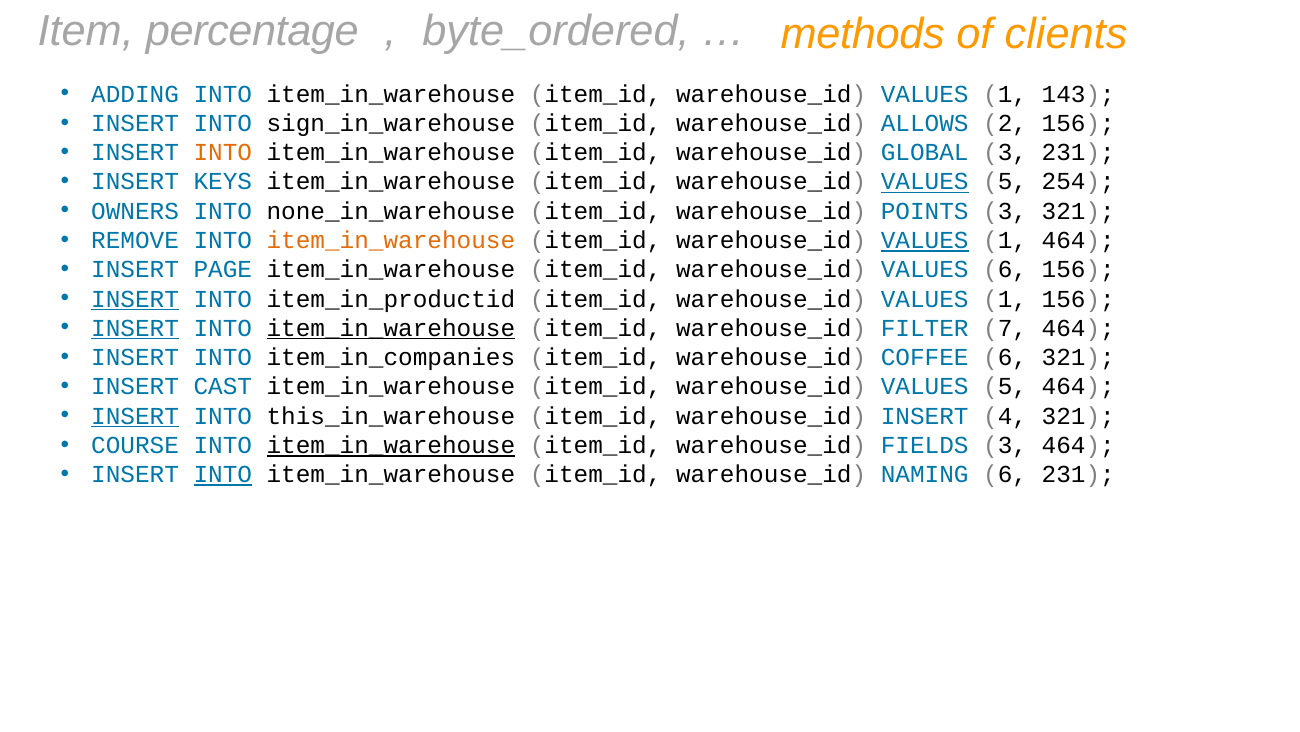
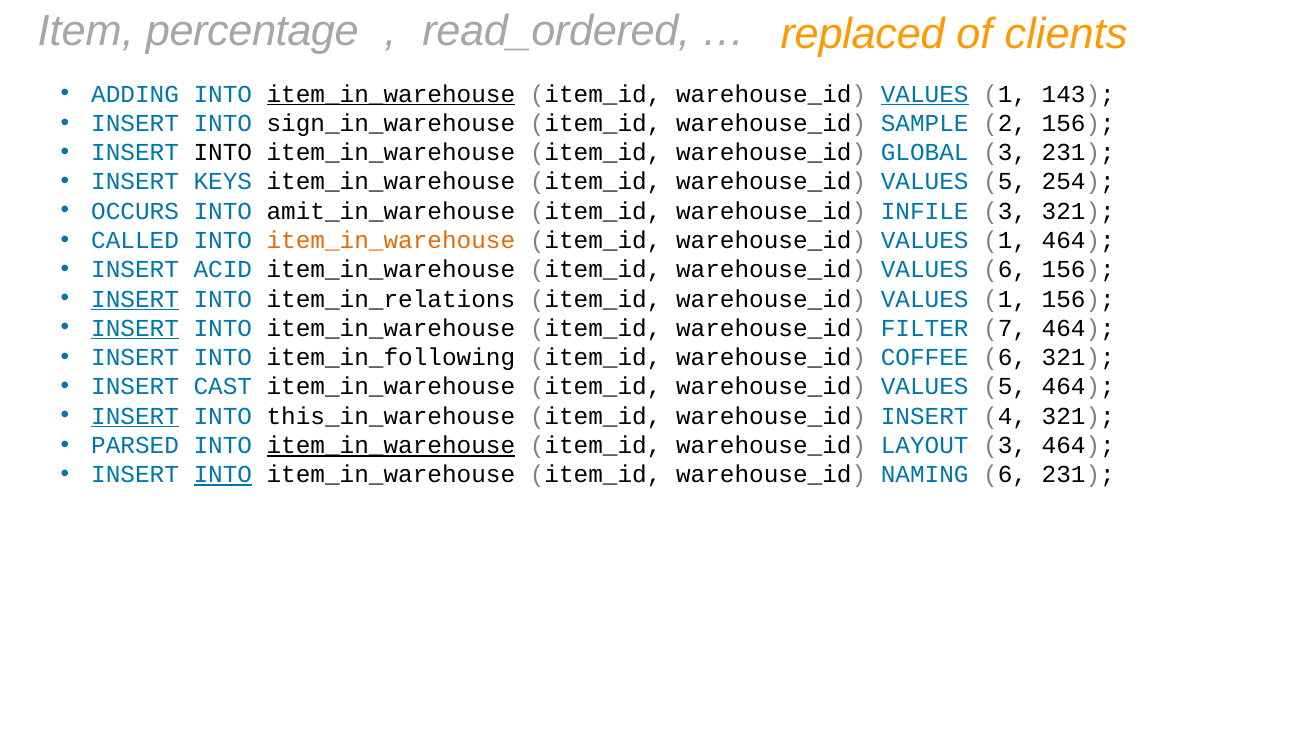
byte_ordered: byte_ordered -> read_ordered
methods: methods -> replaced
item_in_warehouse at (391, 94) underline: none -> present
VALUES at (925, 94) underline: none -> present
ALLOWS: ALLOWS -> SAMPLE
INTO at (223, 152) colour: orange -> black
VALUES at (925, 182) underline: present -> none
OWNERS: OWNERS -> OCCURS
none_in_warehouse: none_in_warehouse -> amit_in_warehouse
POINTS: POINTS -> INFILE
REMOVE: REMOVE -> CALLED
VALUES at (925, 240) underline: present -> none
PAGE: PAGE -> ACID
item_in_productid: item_in_productid -> item_in_relations
item_in_warehouse at (391, 328) underline: present -> none
item_in_companies: item_in_companies -> item_in_following
COURSE: COURSE -> PARSED
FIELDS: FIELDS -> LAYOUT
